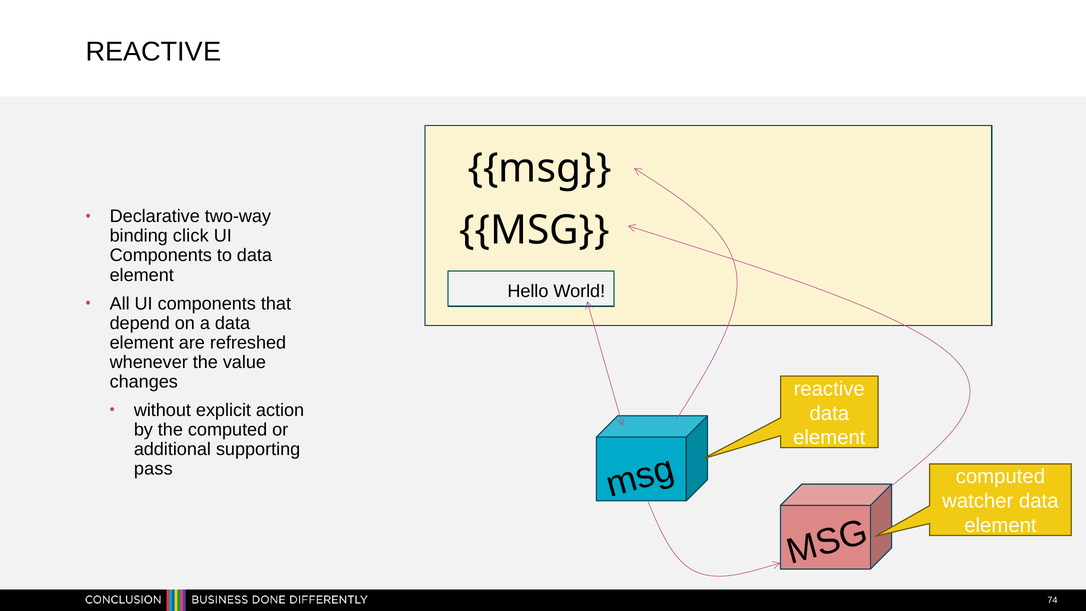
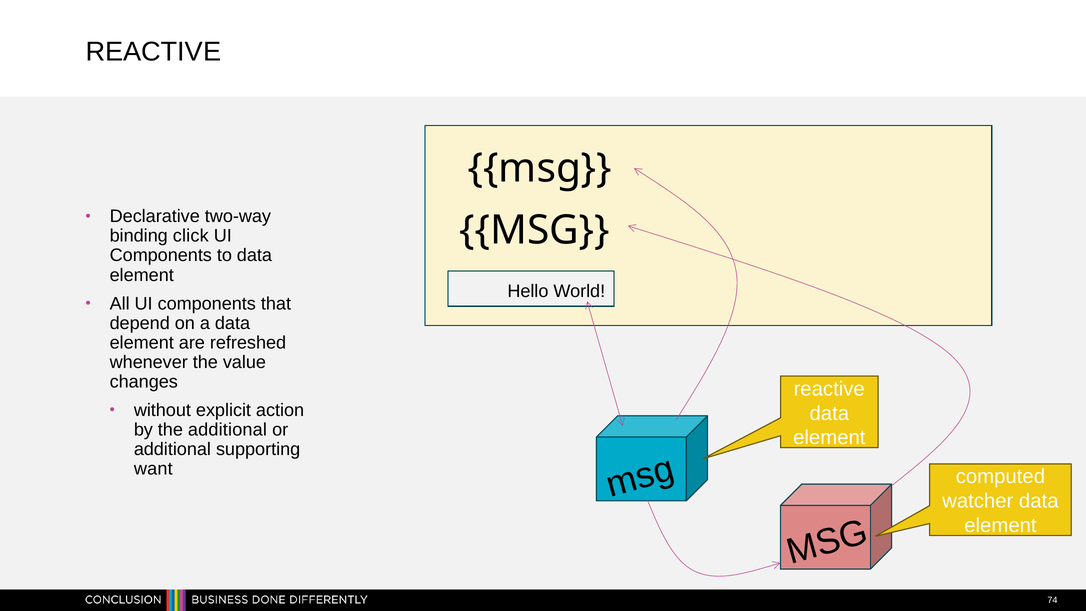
the computed: computed -> additional
pass: pass -> want
